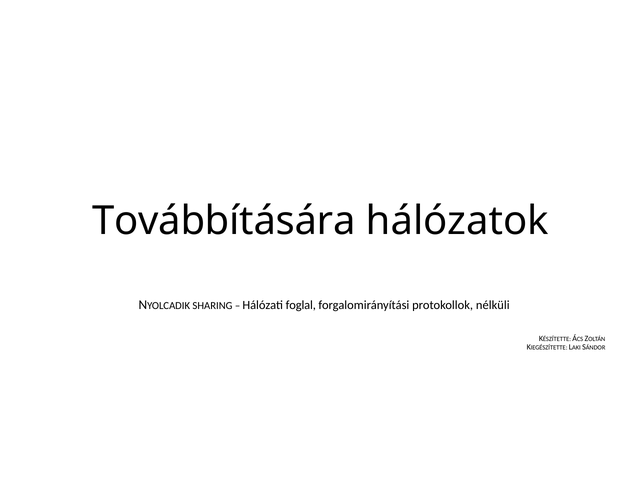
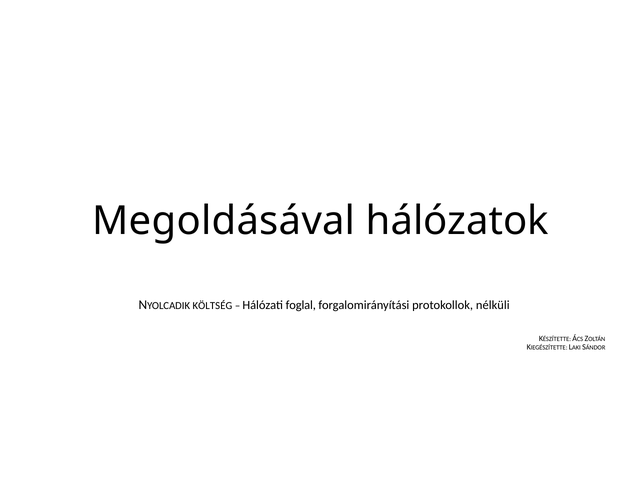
Továbbítására: Továbbítására -> Megoldásával
SHARING: SHARING -> KÖLTSÉG
